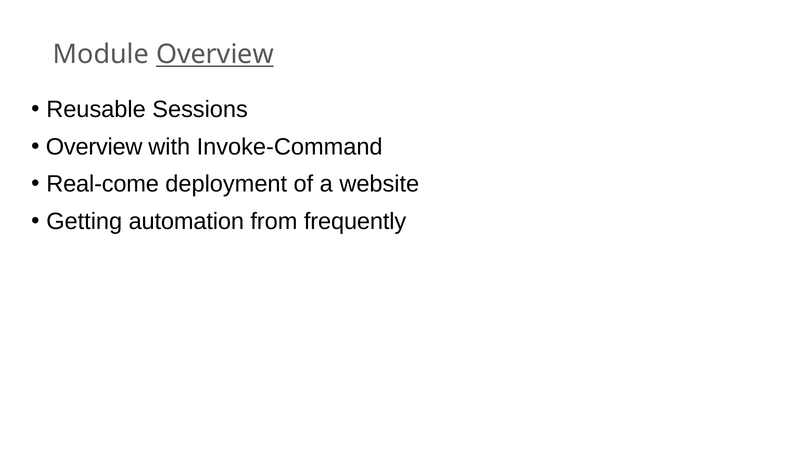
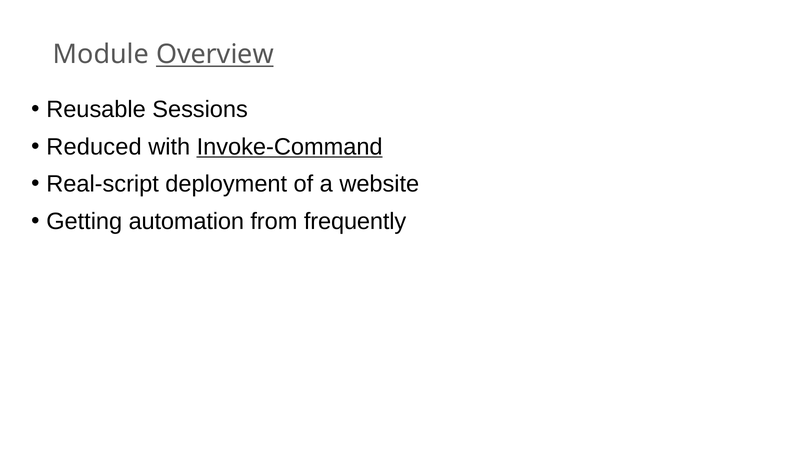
Overview at (94, 147): Overview -> Reduced
Invoke-Command underline: none -> present
Real-come: Real-come -> Real-script
